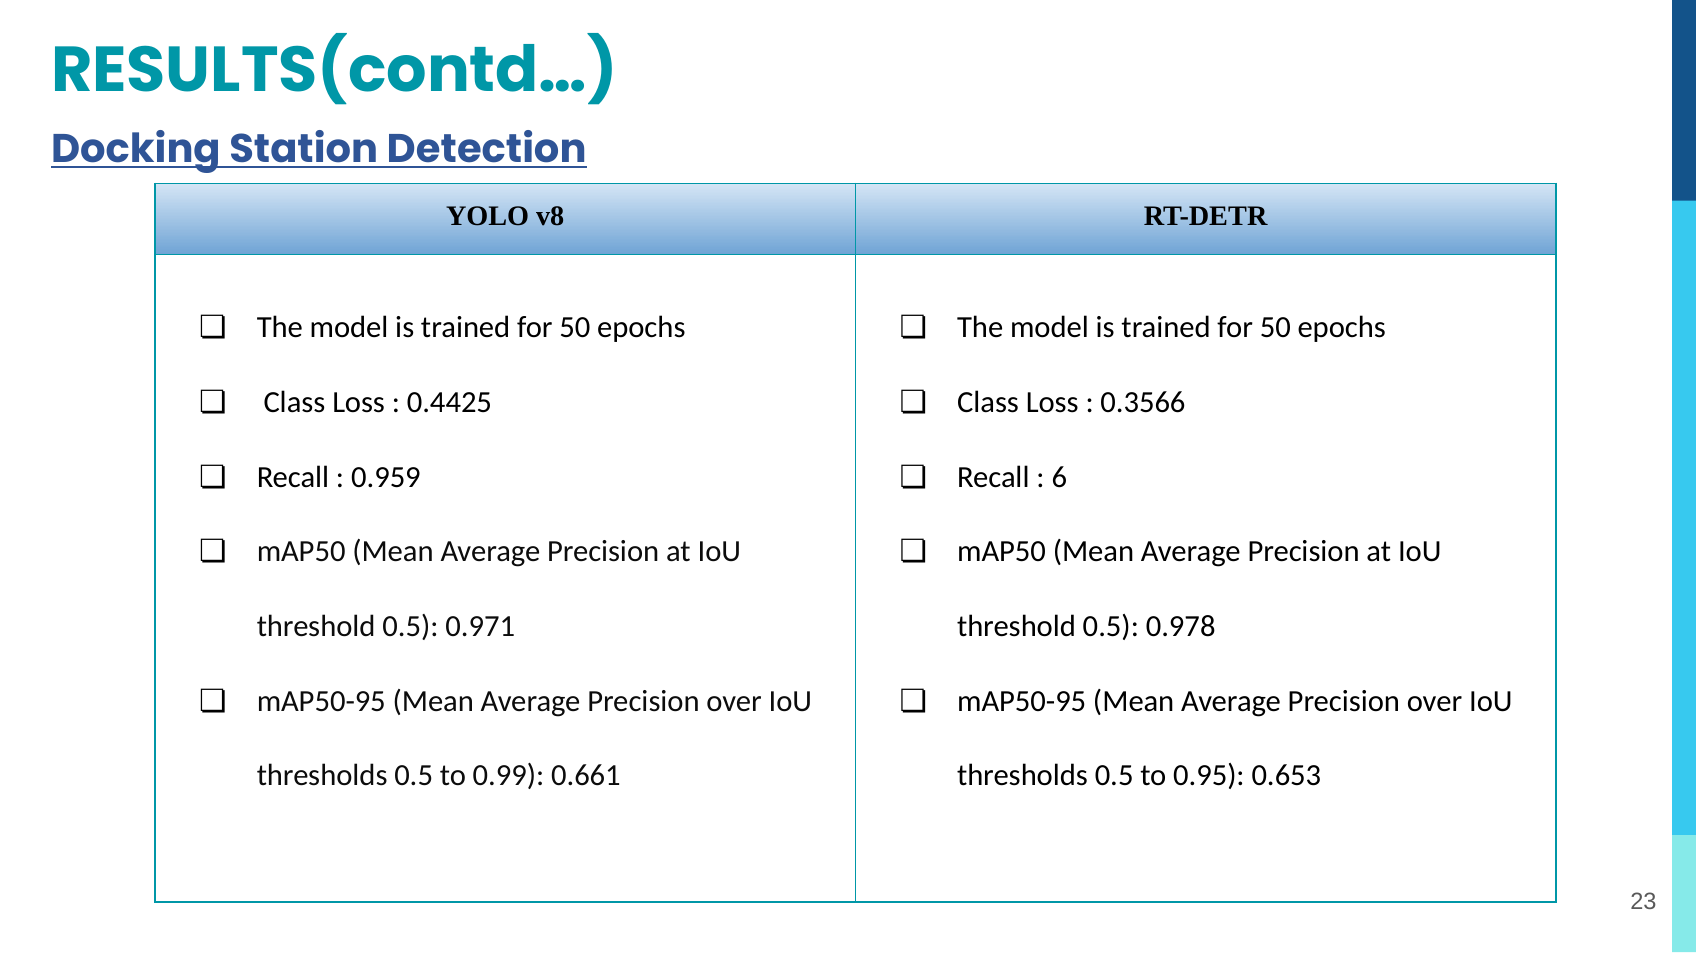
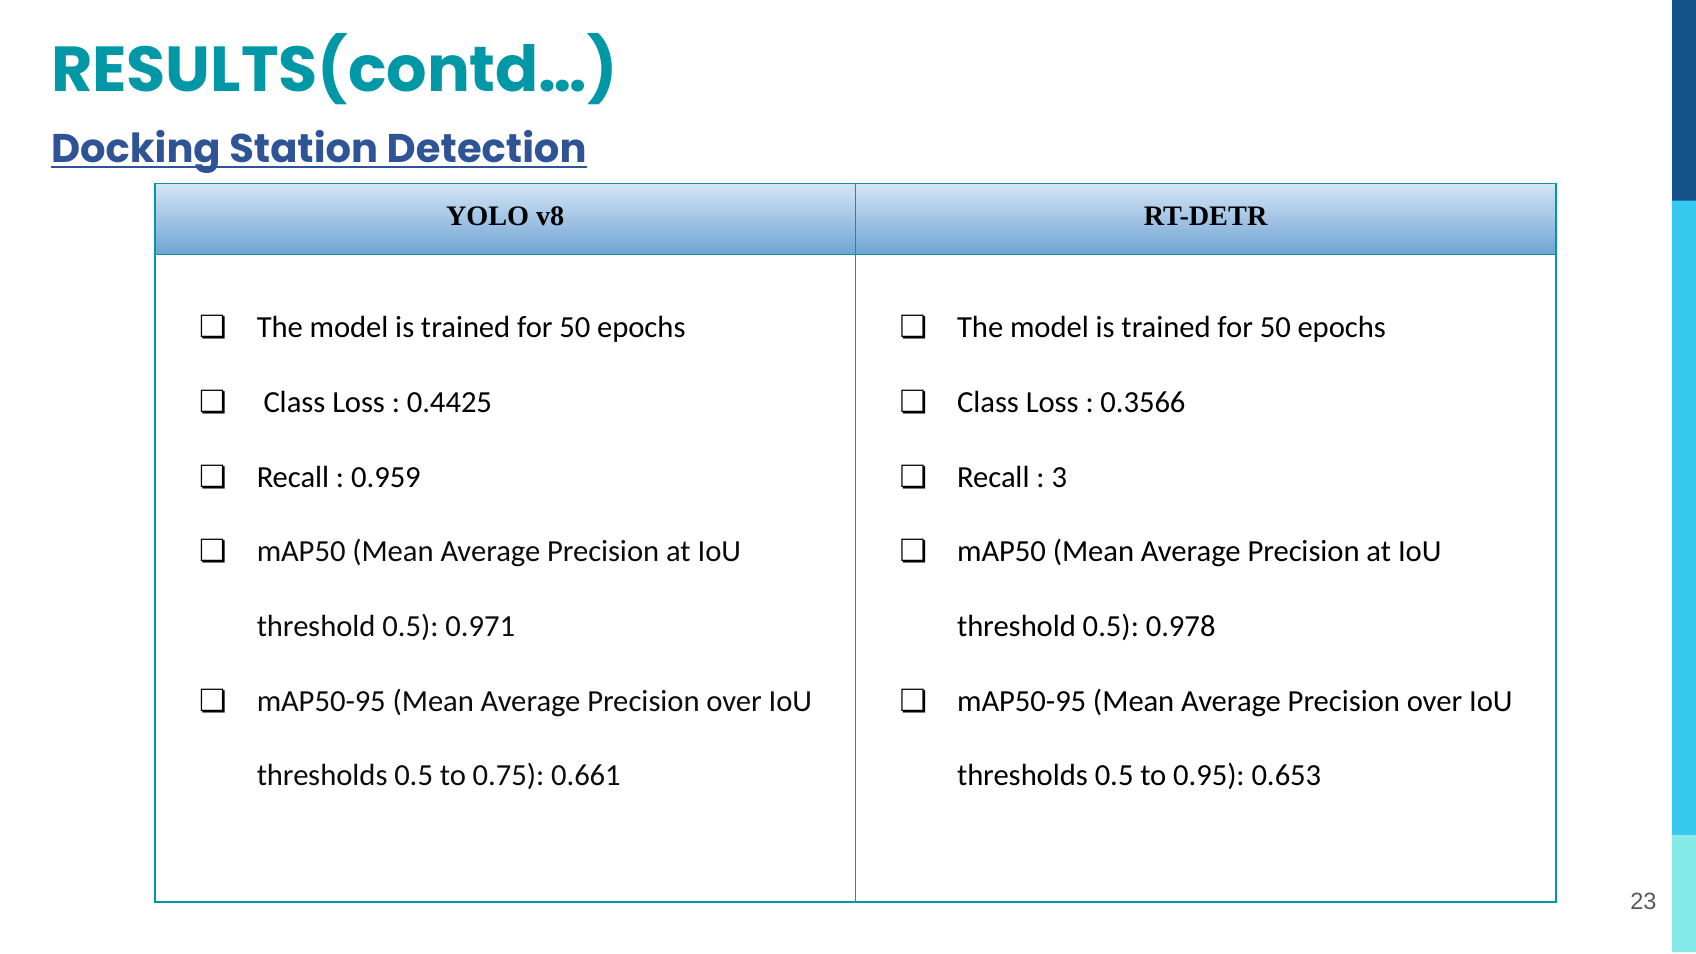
6: 6 -> 3
0.99: 0.99 -> 0.75
